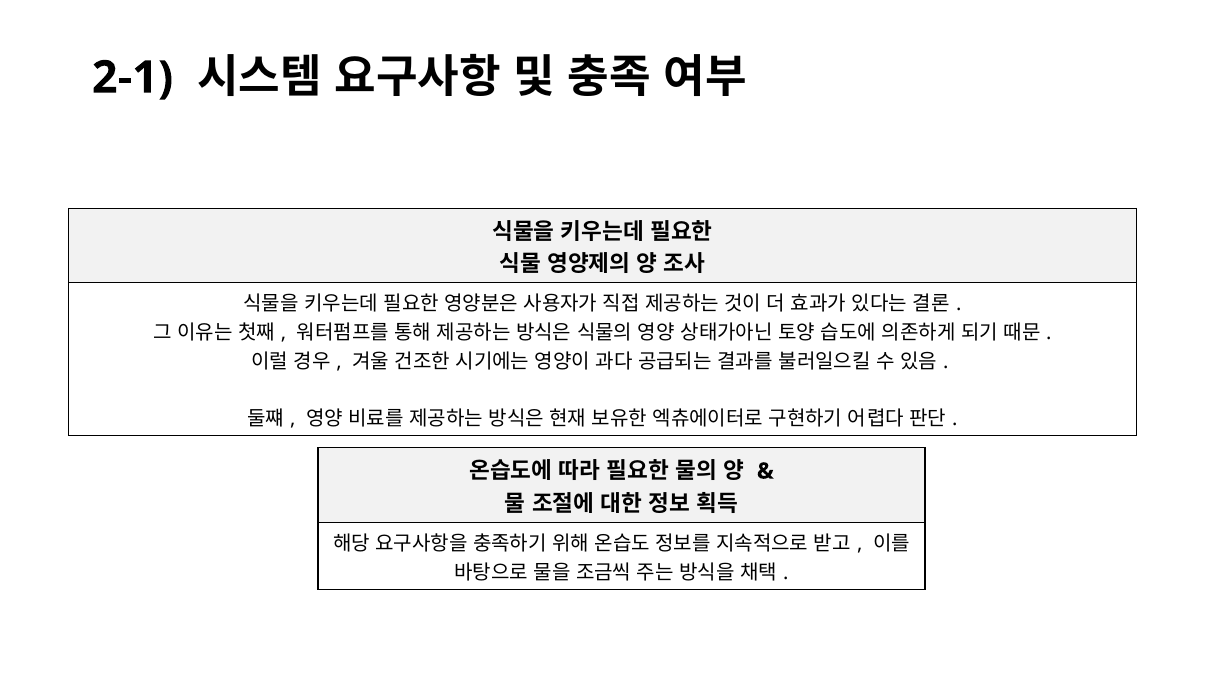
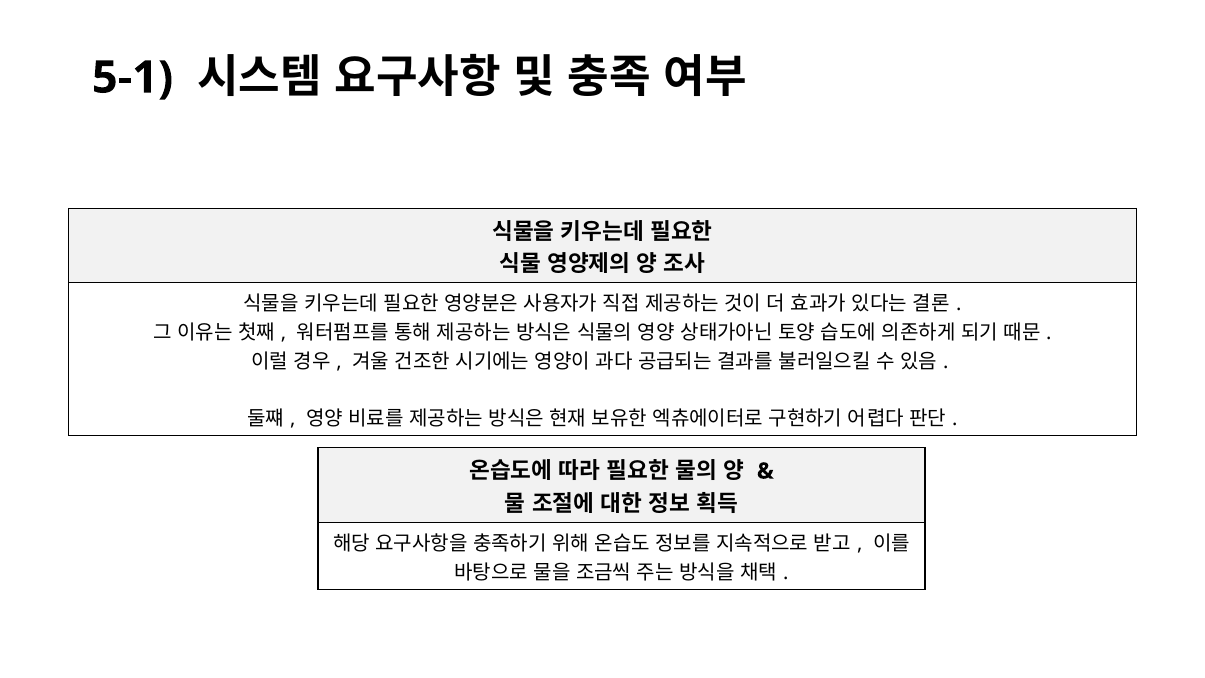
2-1: 2-1 -> 5-1
